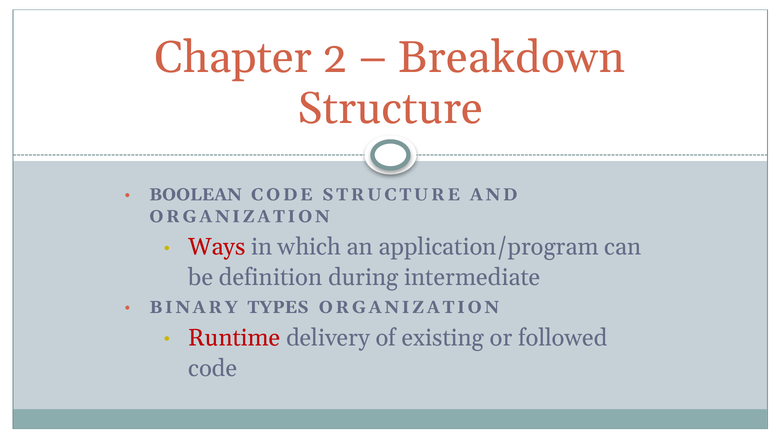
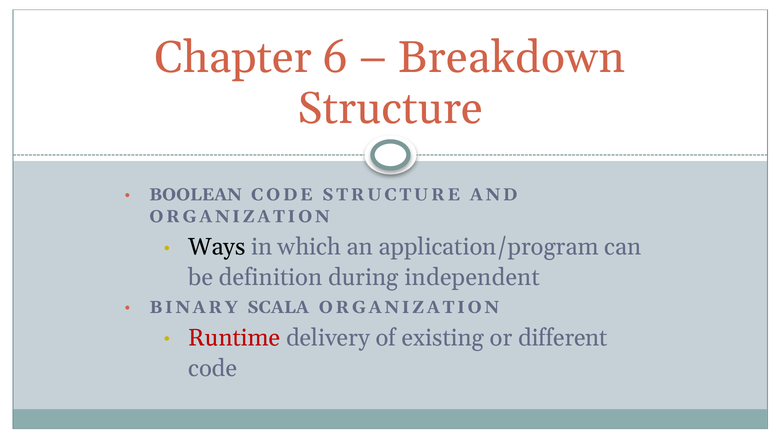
2: 2 -> 6
Ways colour: red -> black
intermediate: intermediate -> independent
TYPES: TYPES -> SCALA
followed: followed -> different
